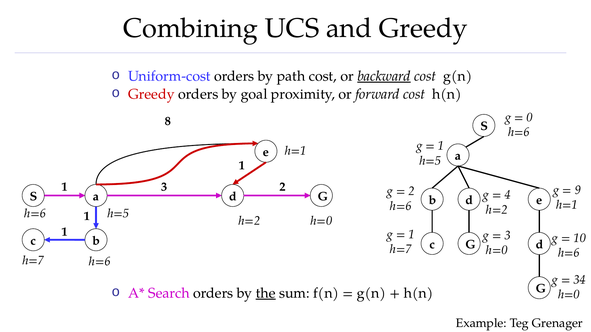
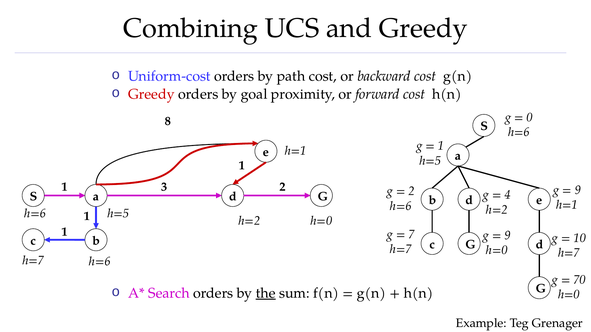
backward underline: present -> none
1 at (412, 235): 1 -> 7
3 at (508, 236): 3 -> 9
h=6 at (569, 253): h=6 -> h=7
34: 34 -> 70
